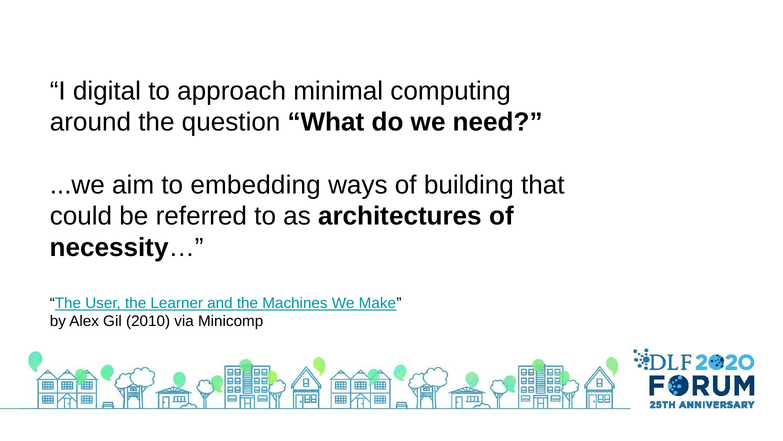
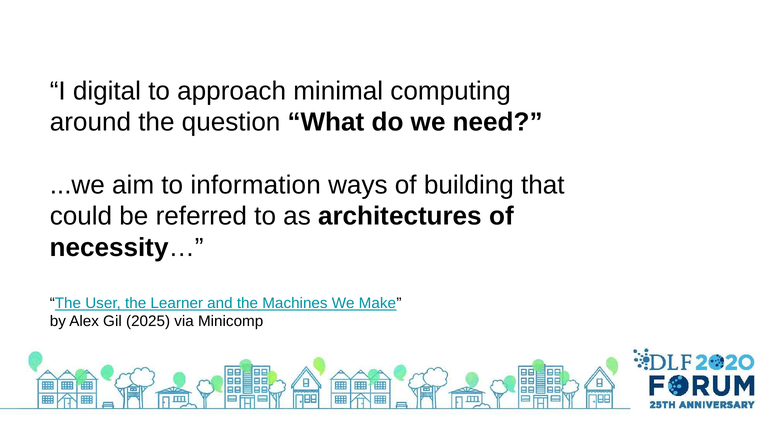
embedding: embedding -> information
2010: 2010 -> 2025
